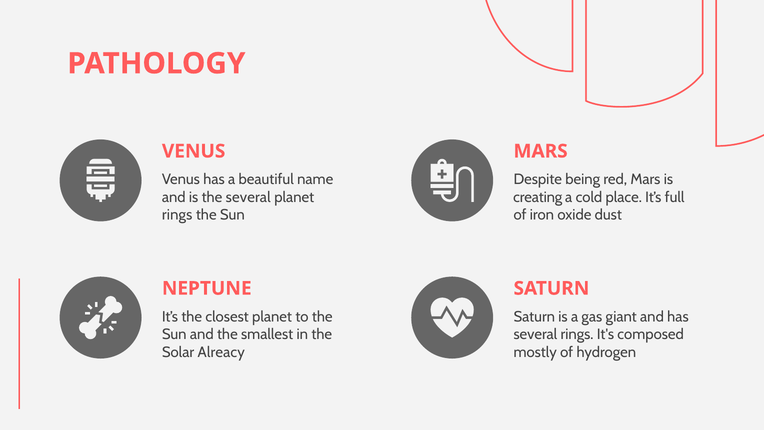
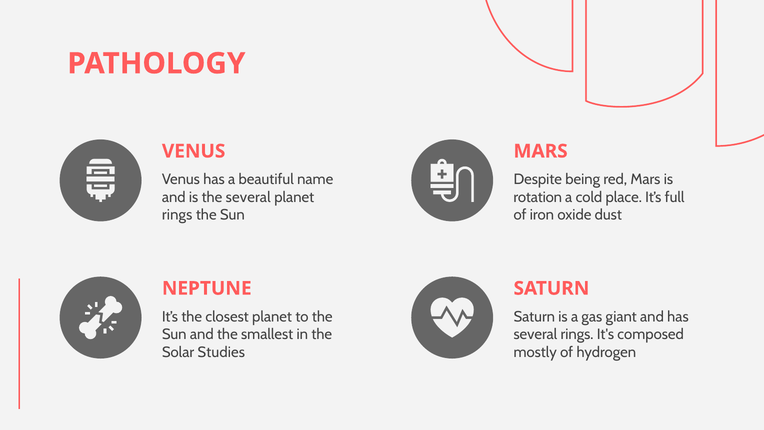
creating: creating -> rotation
Alreacy: Alreacy -> Studies
